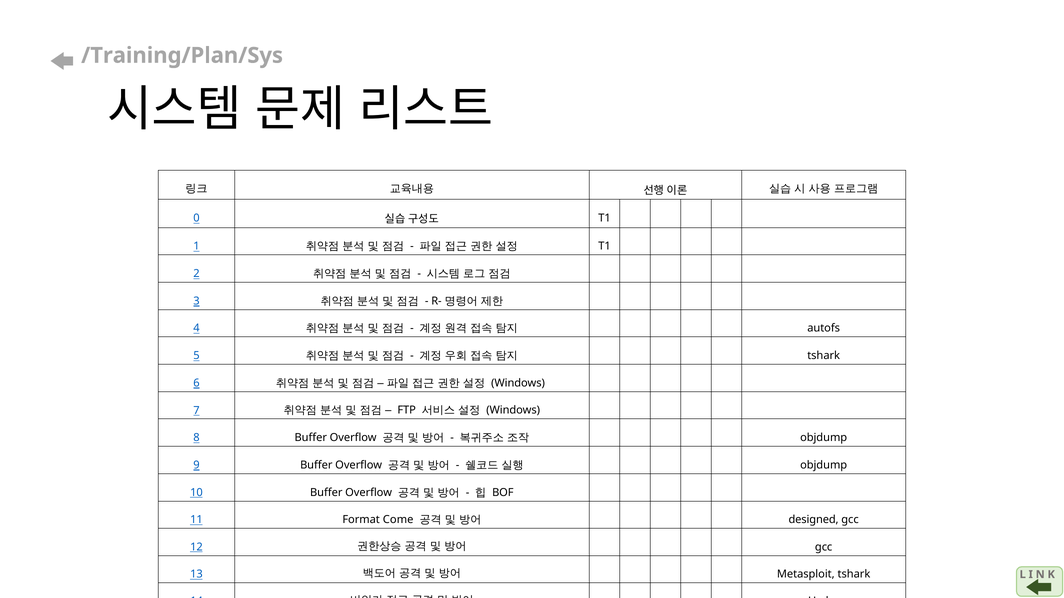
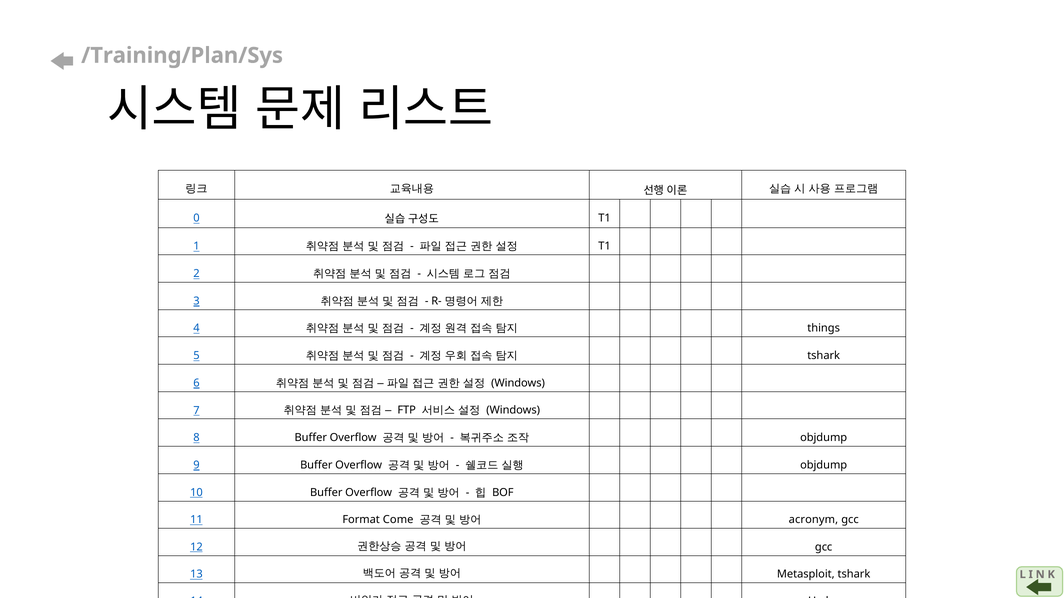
autofs: autofs -> things
designed: designed -> acronym
